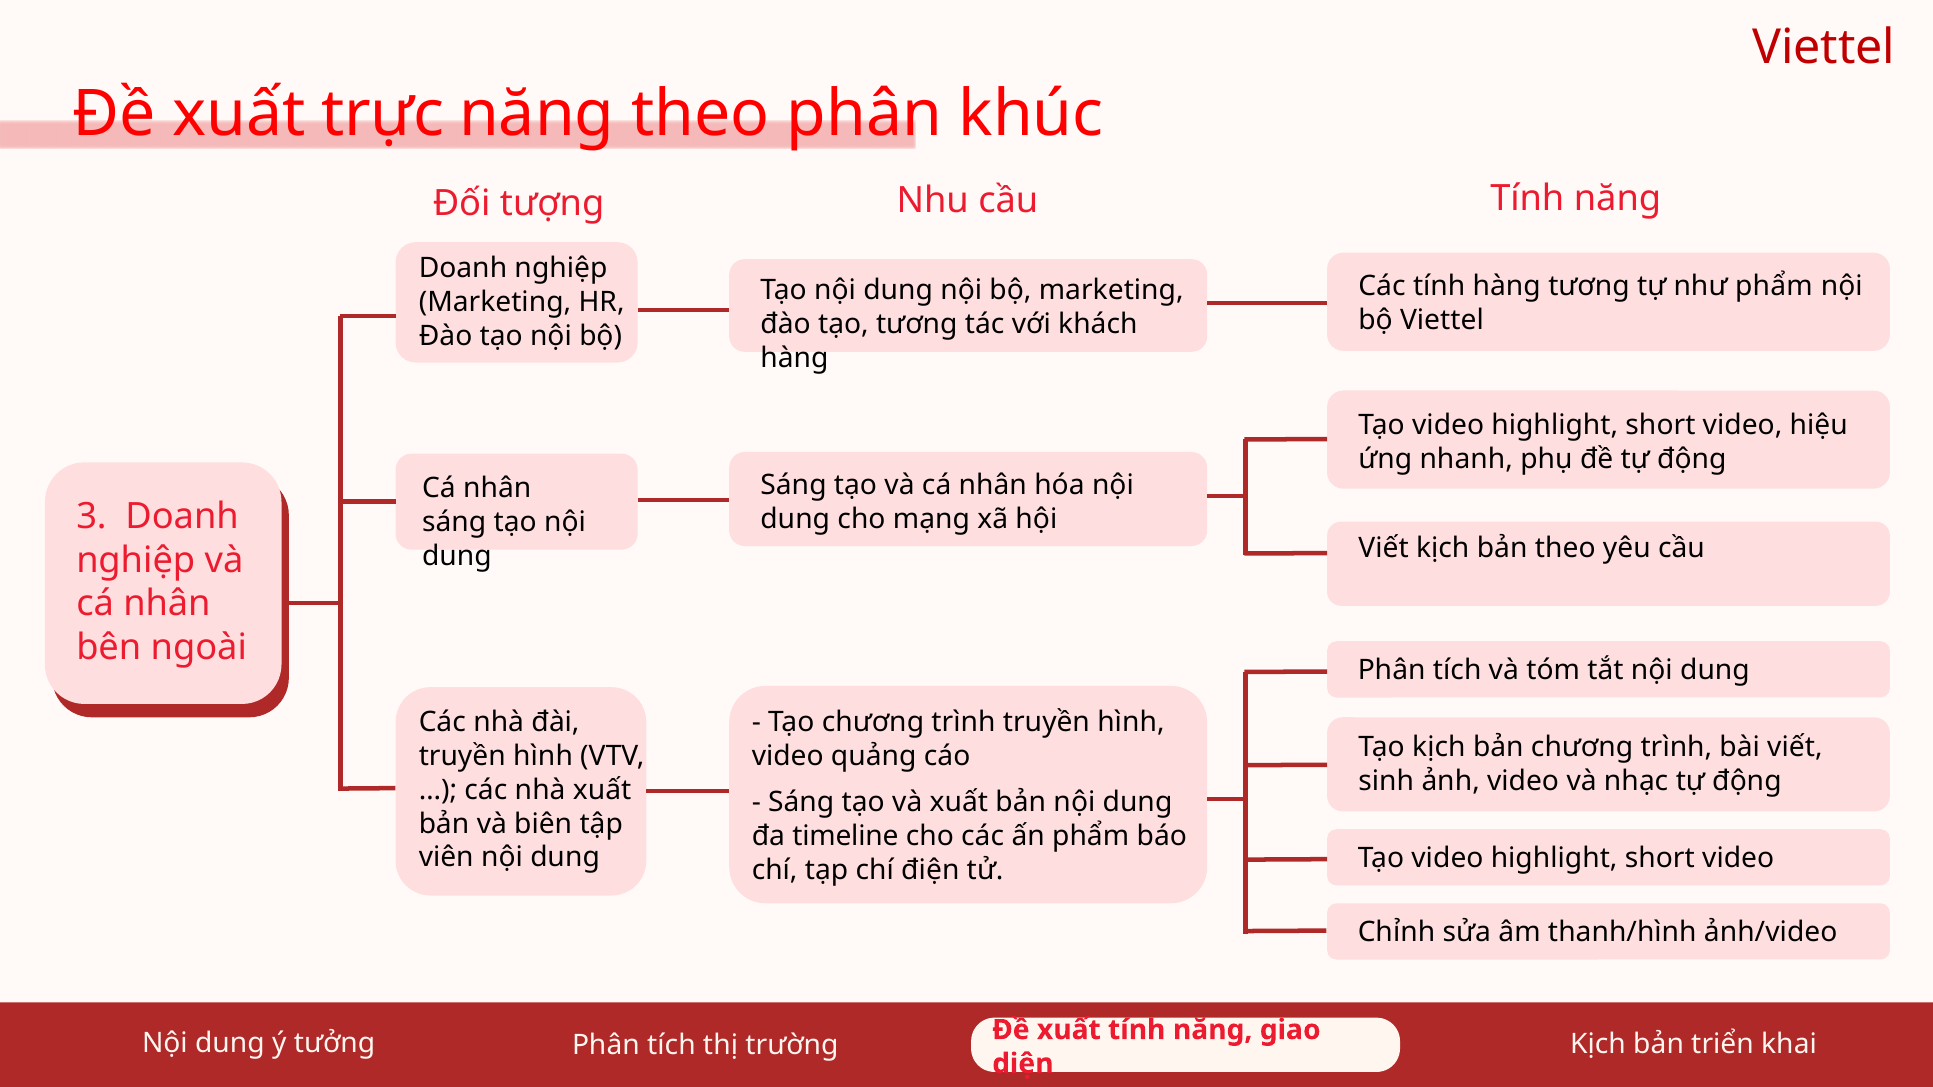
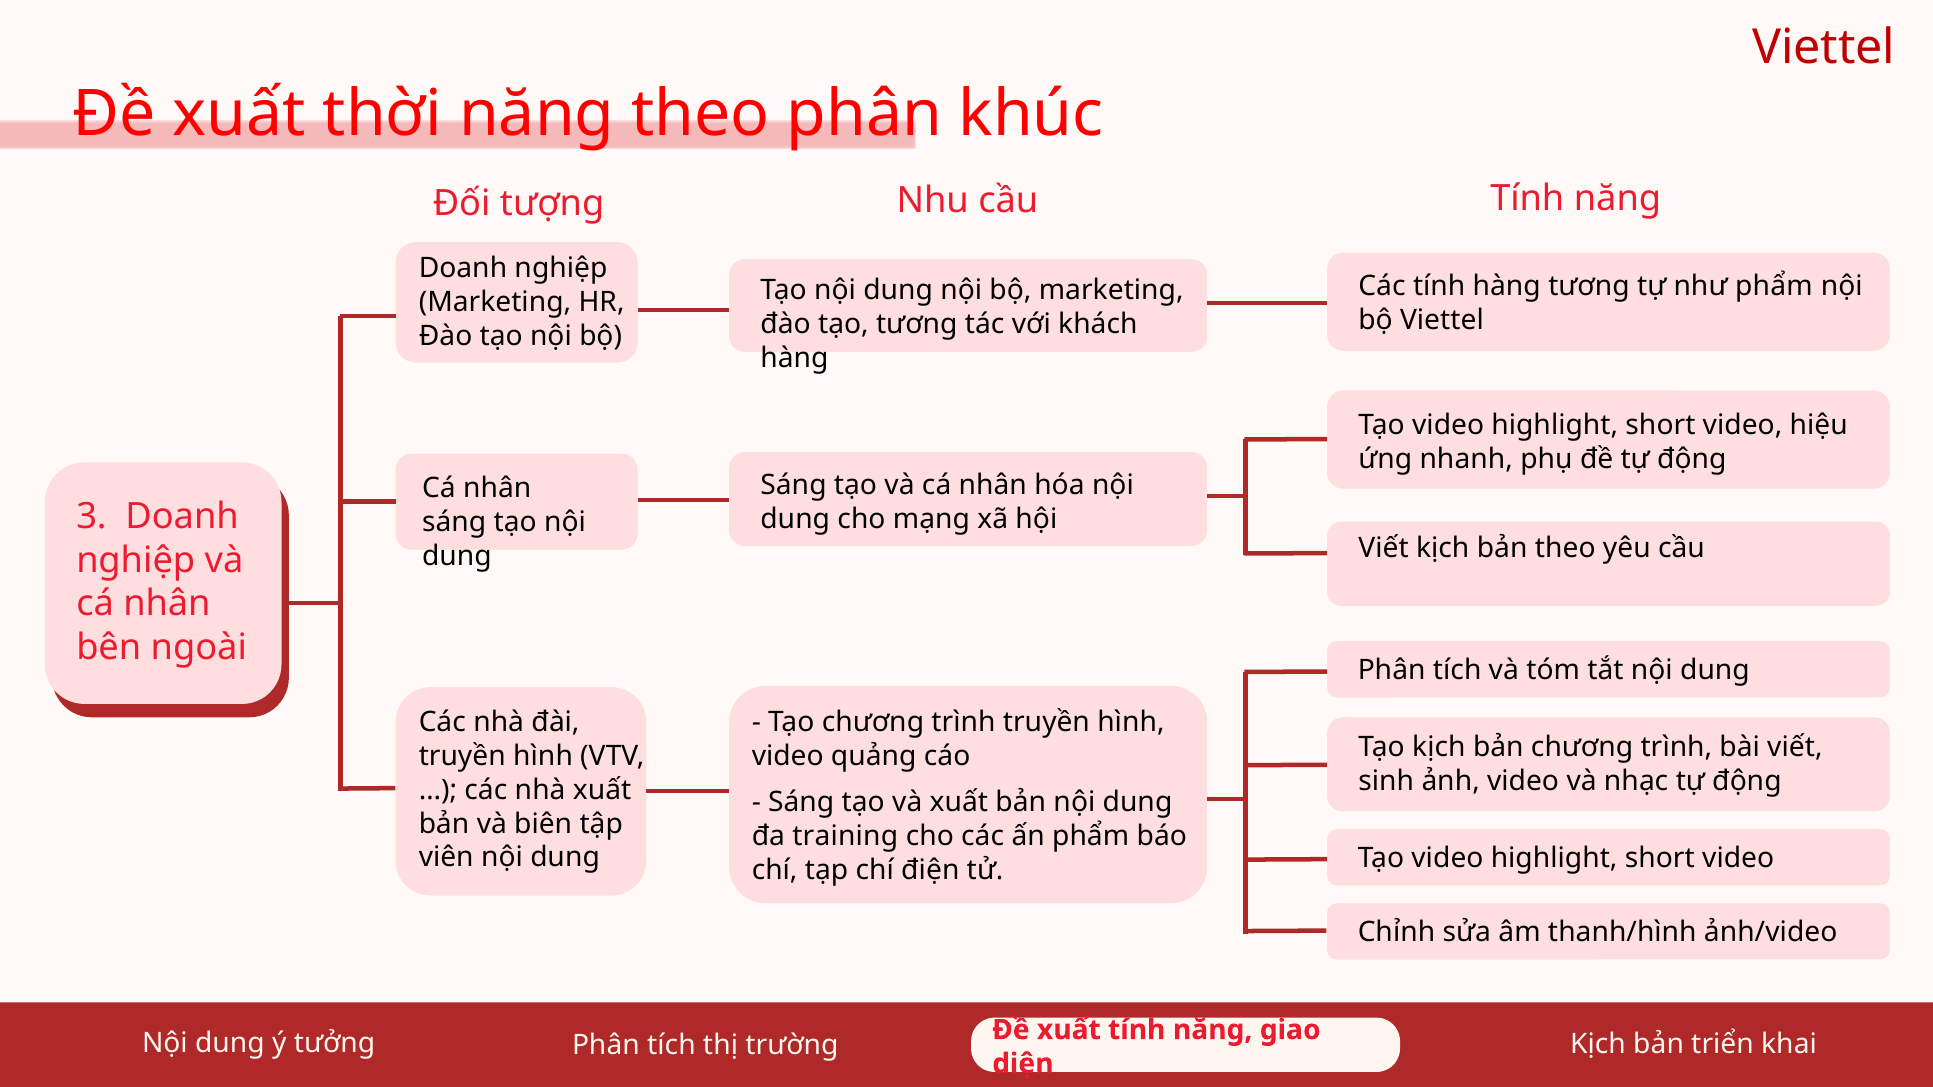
trực: trực -> thời
timeline: timeline -> training
